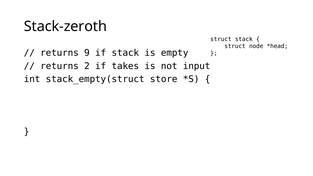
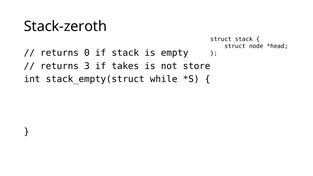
9: 9 -> 0
2: 2 -> 3
input: input -> store
store: store -> while
